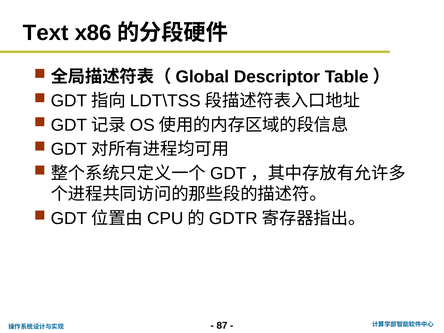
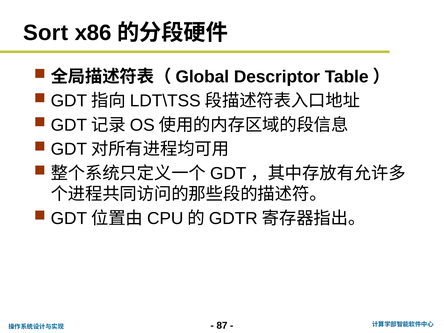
Text: Text -> Sort
